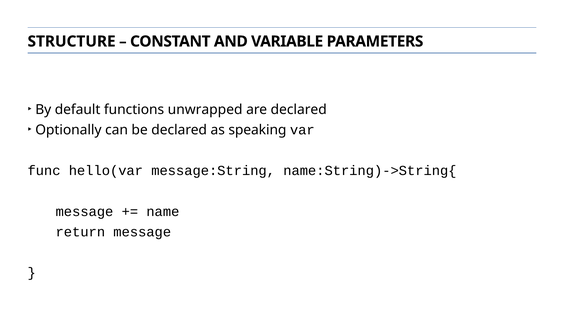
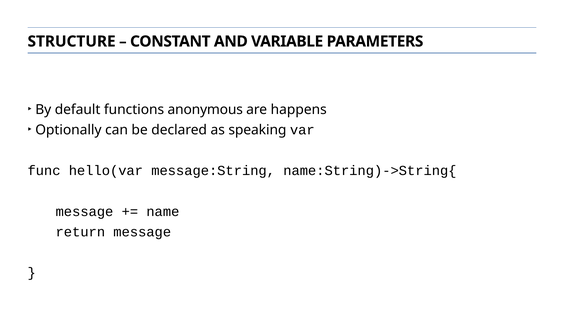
unwrapped: unwrapped -> anonymous
are declared: declared -> happens
